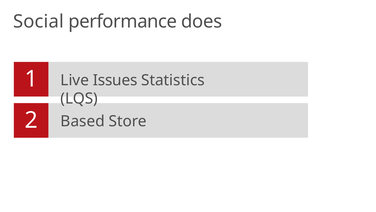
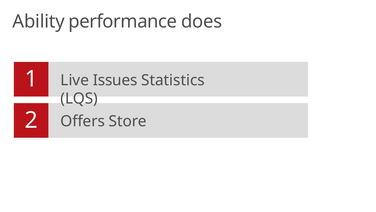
Social: Social -> Ability
Based: Based -> Offers
